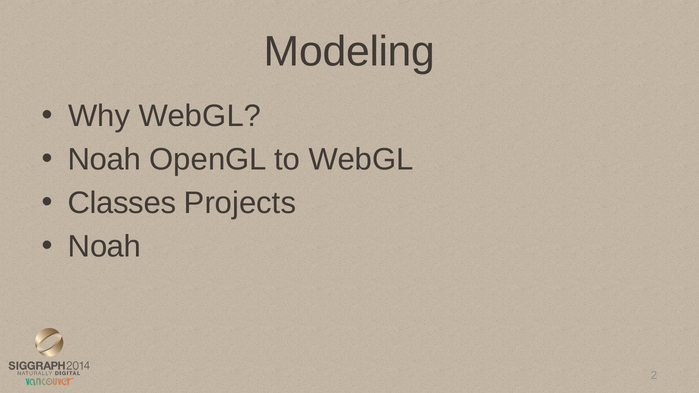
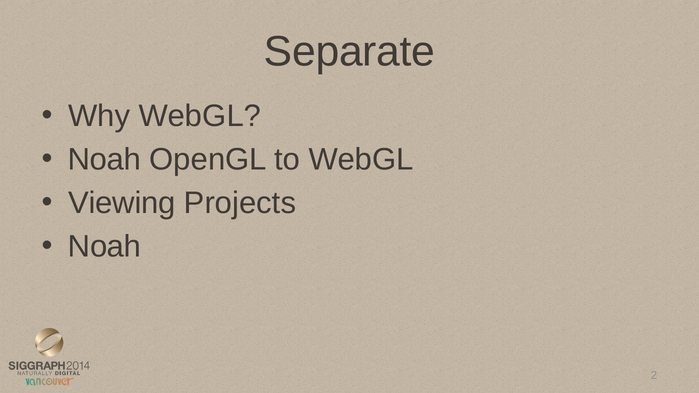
Modeling: Modeling -> Separate
Classes: Classes -> Viewing
